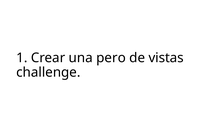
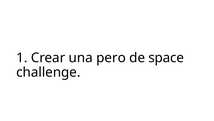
vistas: vistas -> space
